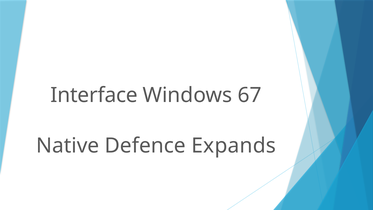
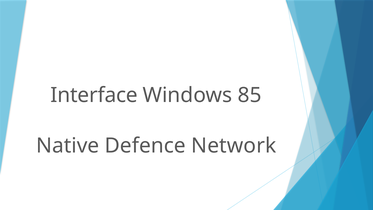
67: 67 -> 85
Expands: Expands -> Network
